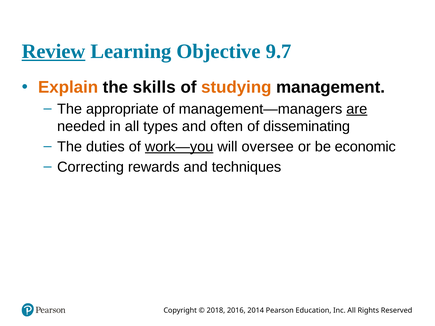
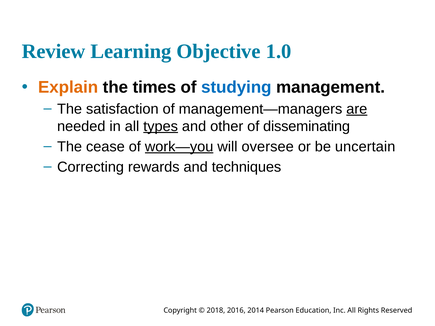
Review underline: present -> none
9.7: 9.7 -> 1.0
skills: skills -> times
studying colour: orange -> blue
appropriate: appropriate -> satisfaction
types underline: none -> present
often: often -> other
duties: duties -> cease
economic: economic -> uncertain
